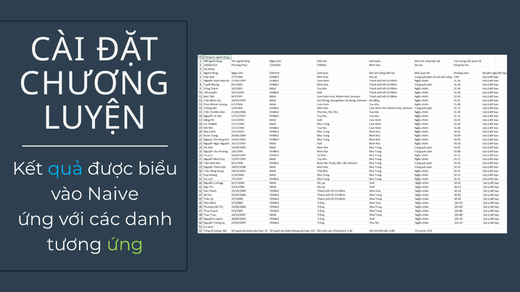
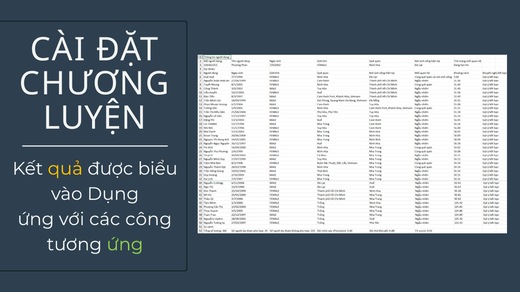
quả colour: light blue -> yellow
Naive: Naive -> Dụng
danh: danh -> công
